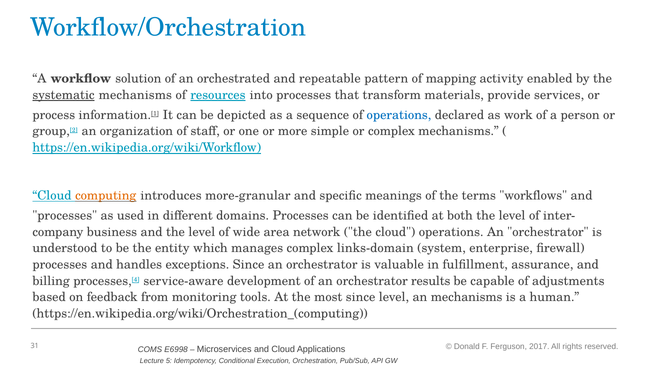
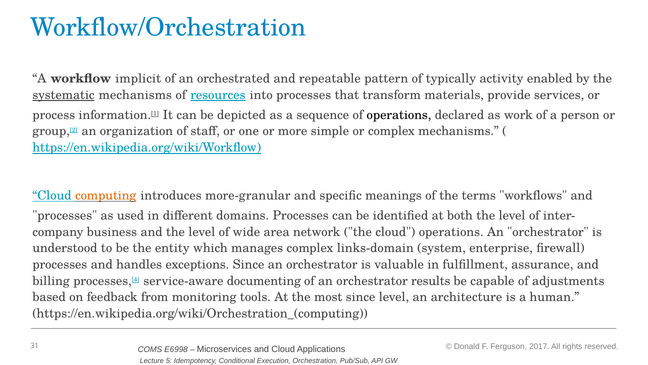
solution: solution -> implicit
mapping: mapping -> typically
operations at (399, 115) colour: blue -> black
development: development -> documenting
an mechanisms: mechanisms -> architecture
